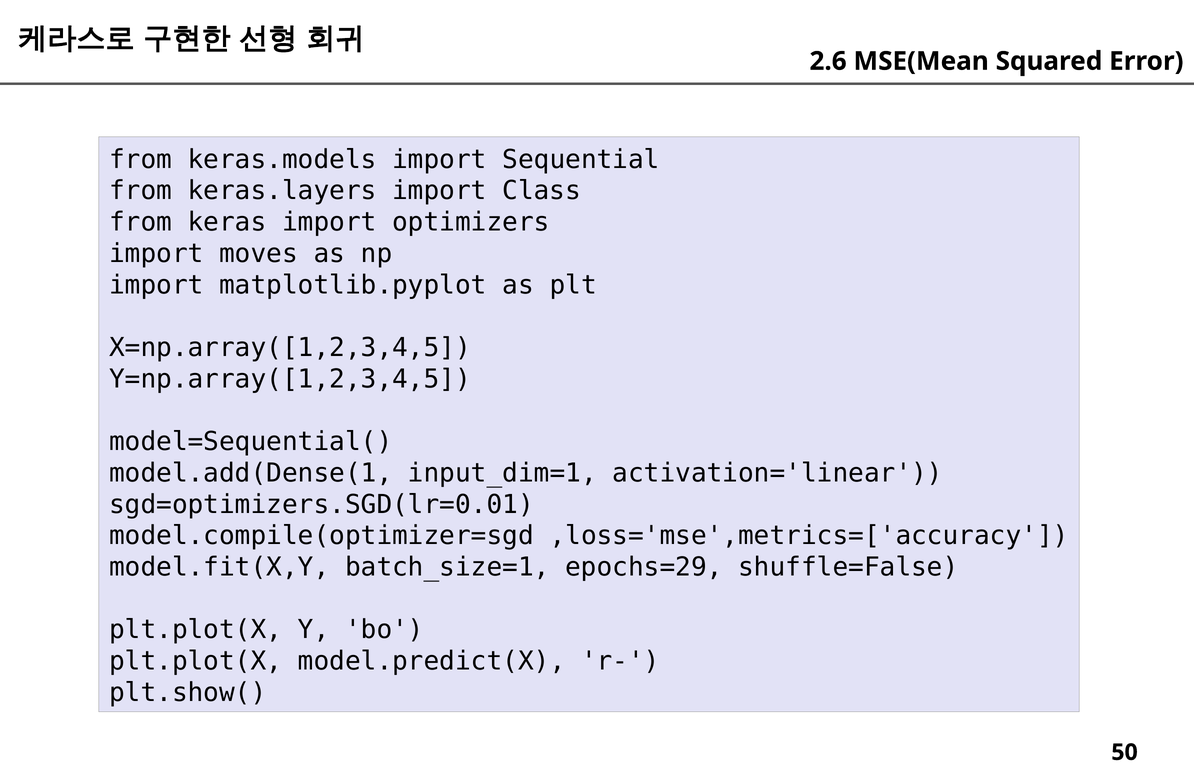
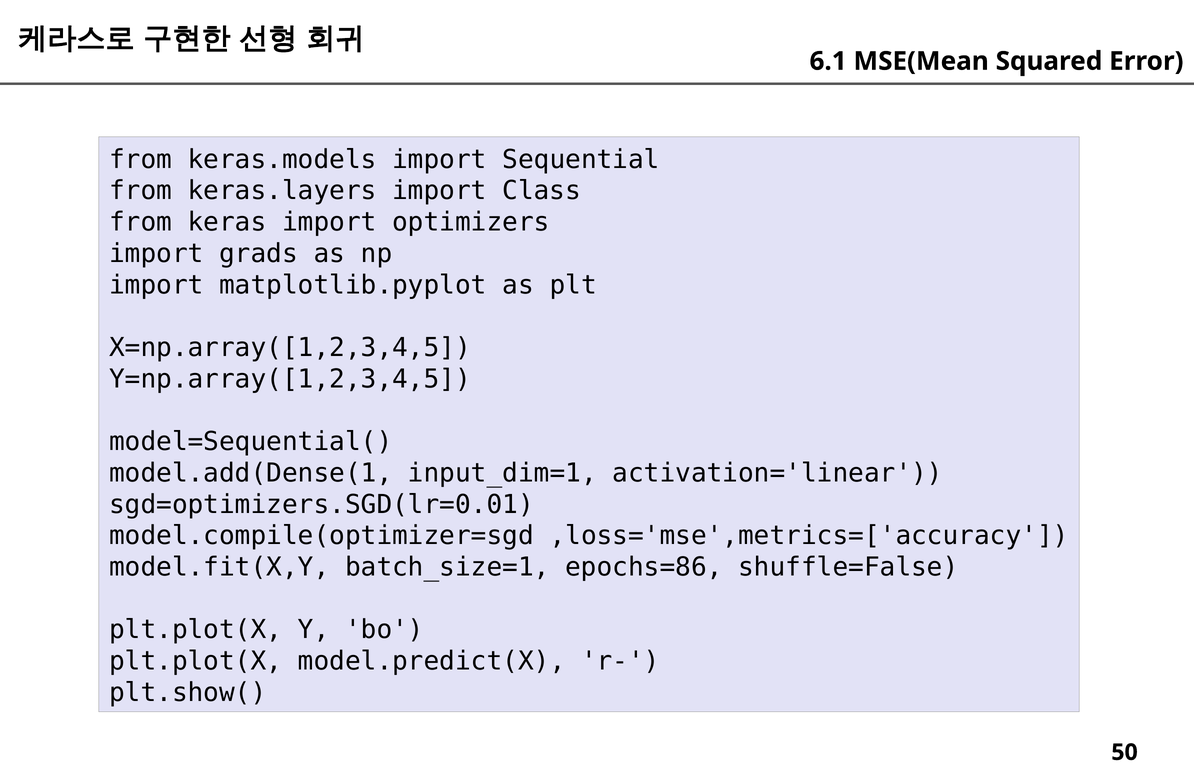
2.6: 2.6 -> 6.1
moves: moves -> grads
epochs=29: epochs=29 -> epochs=86
